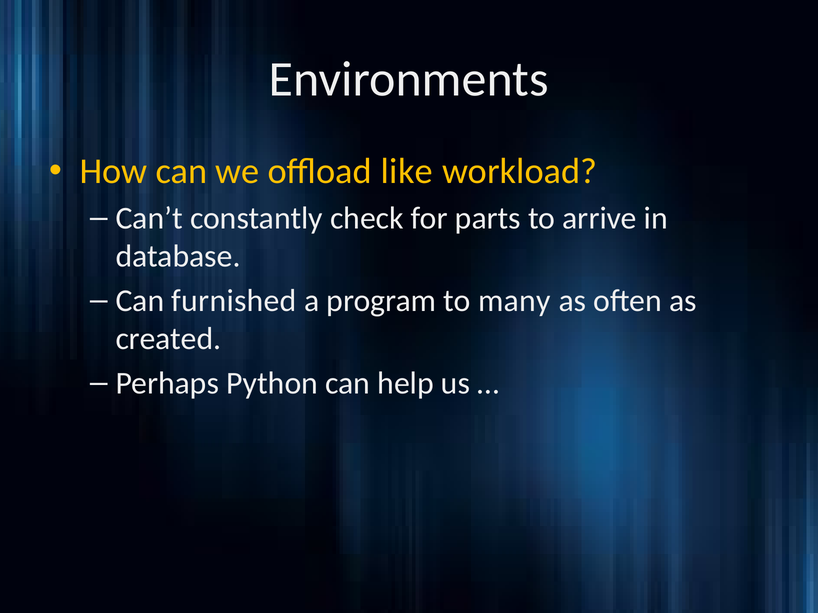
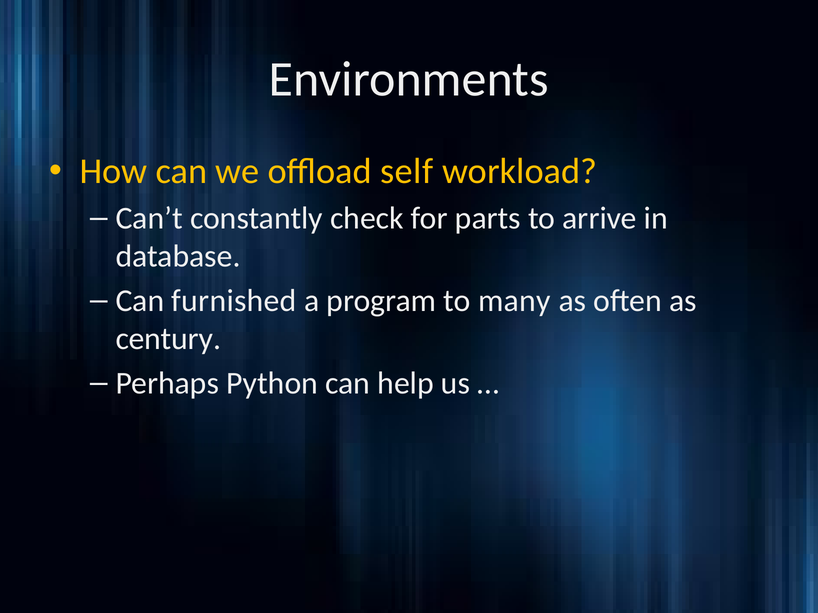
like: like -> self
created: created -> century
